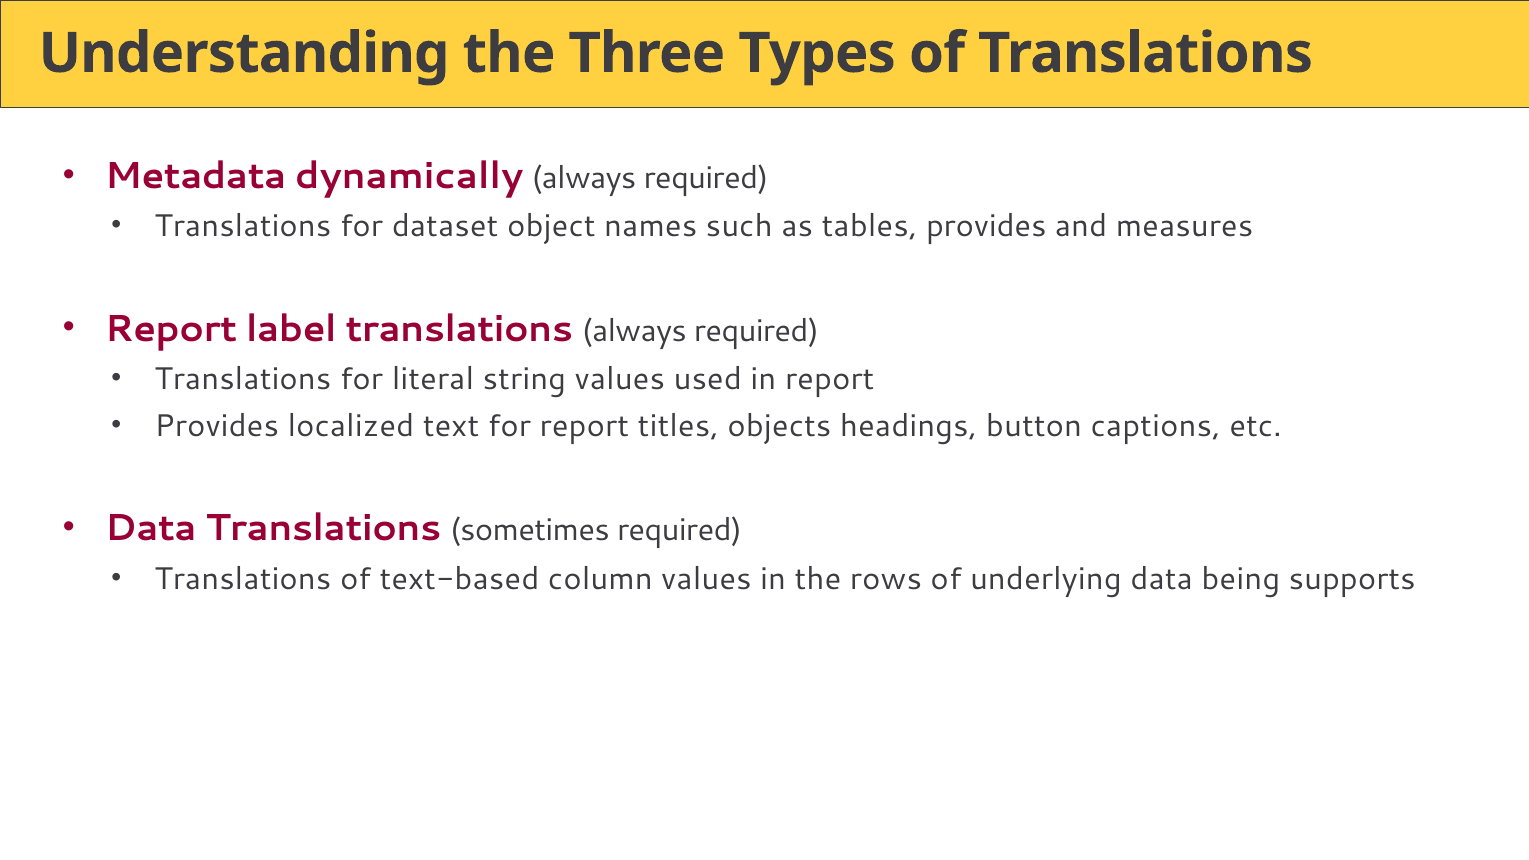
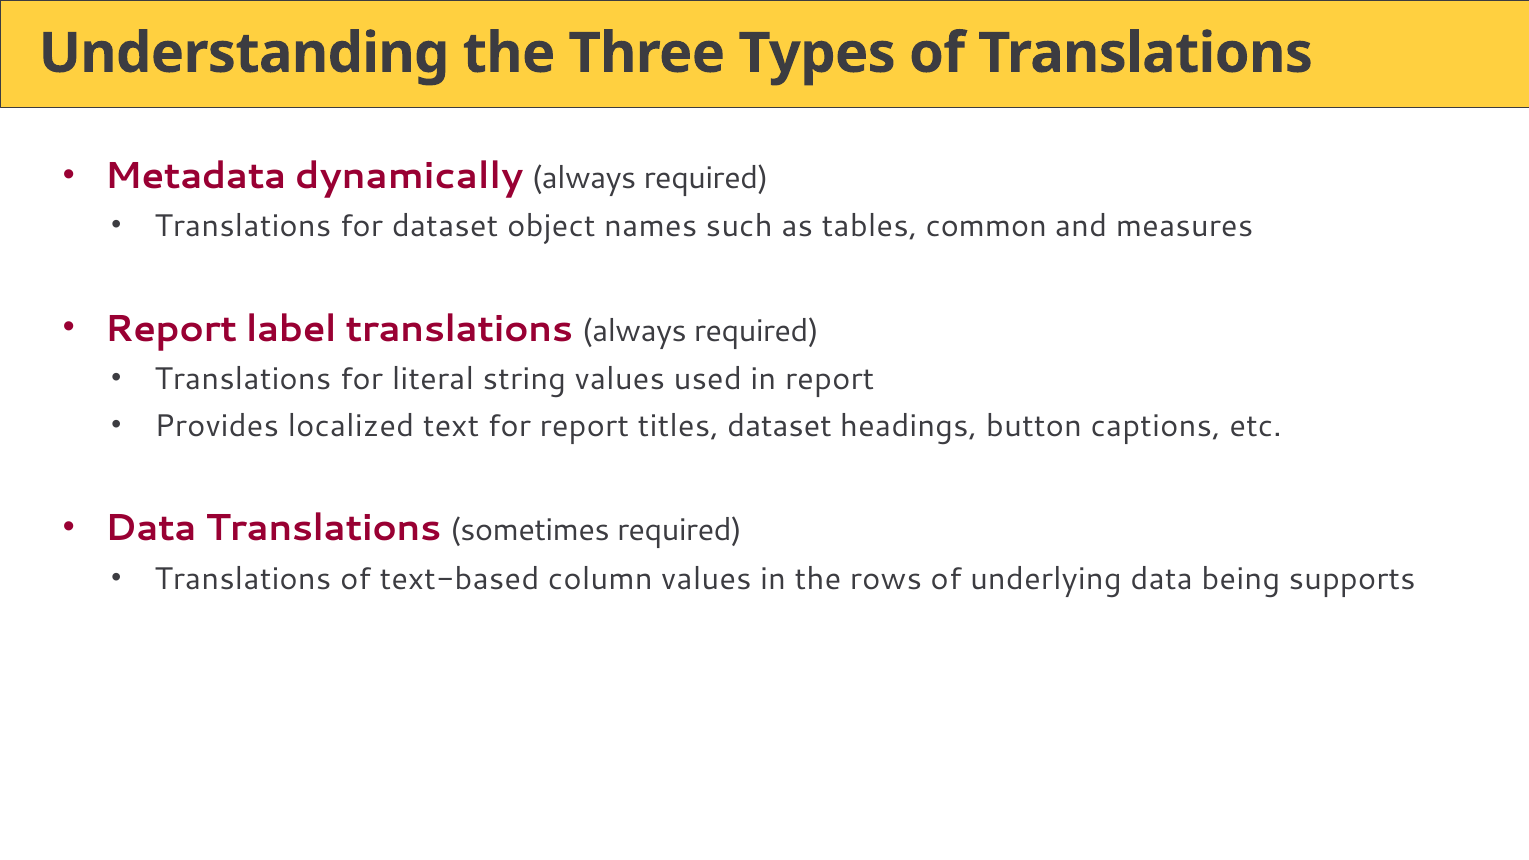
tables provides: provides -> common
titles objects: objects -> dataset
